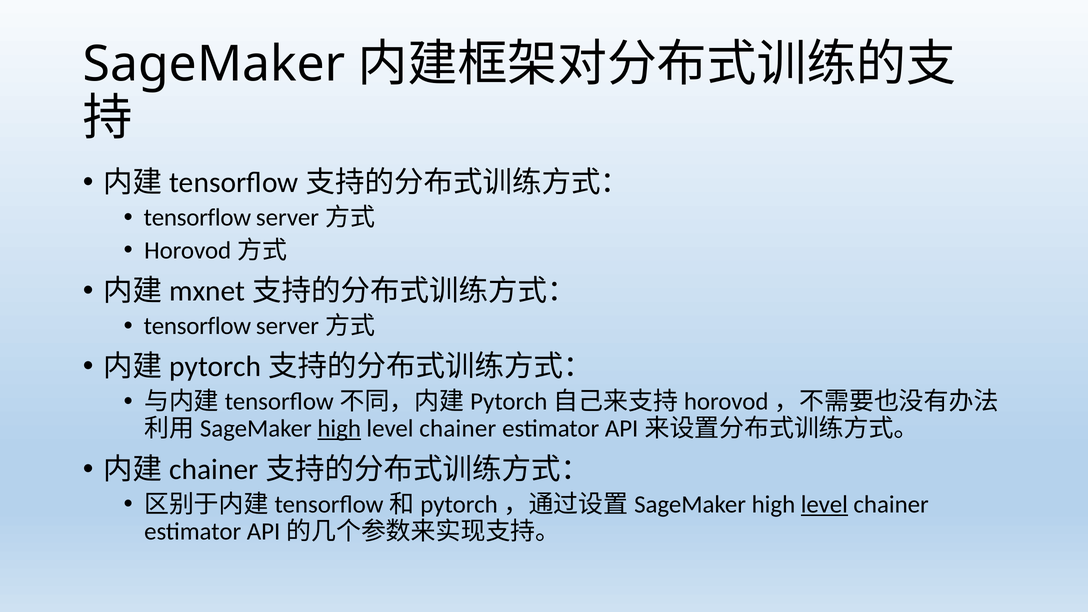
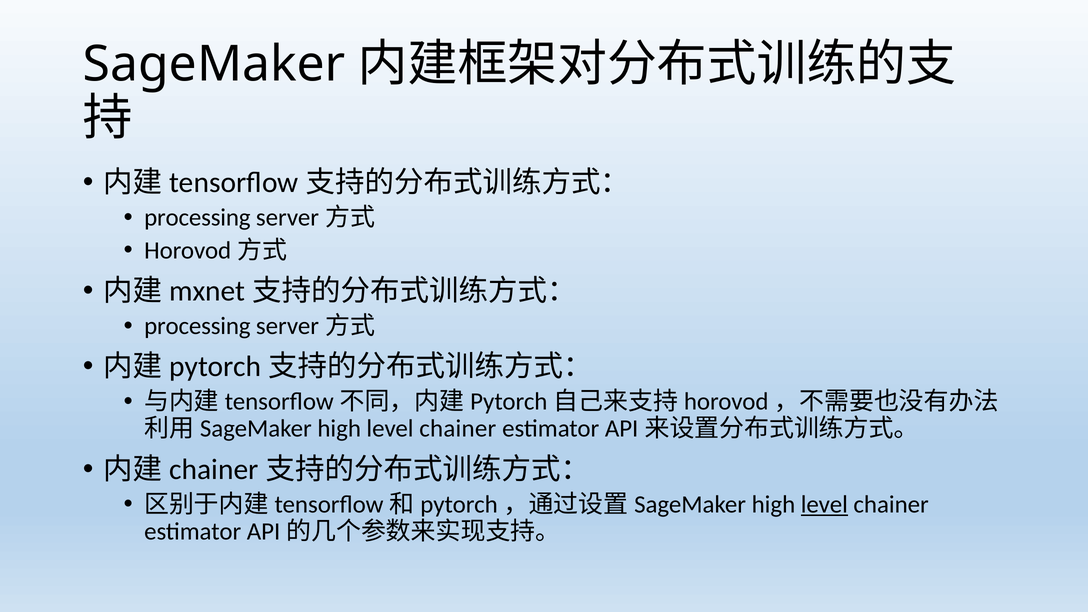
tensorflow at (197, 218): tensorflow -> processing
tensorflow at (197, 326): tensorflow -> processing
high at (339, 429) underline: present -> none
